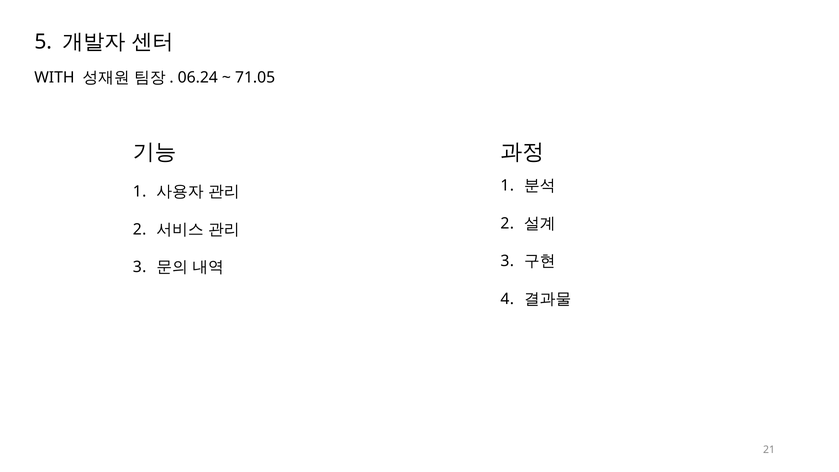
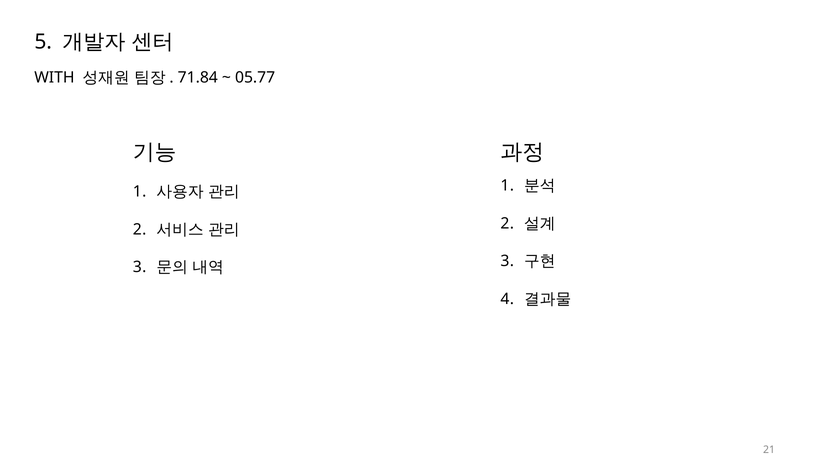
06.24: 06.24 -> 71.84
71.05: 71.05 -> 05.77
